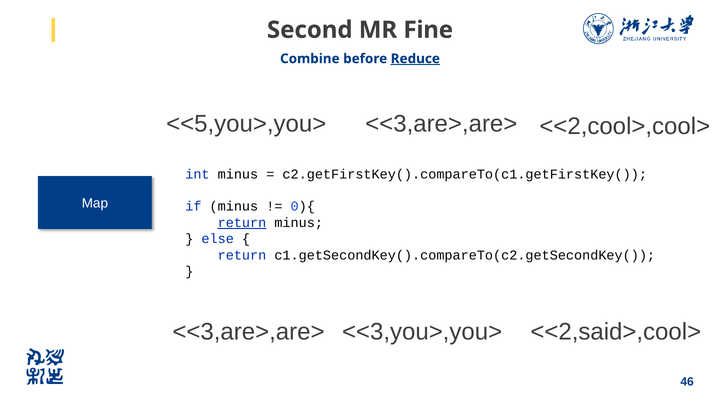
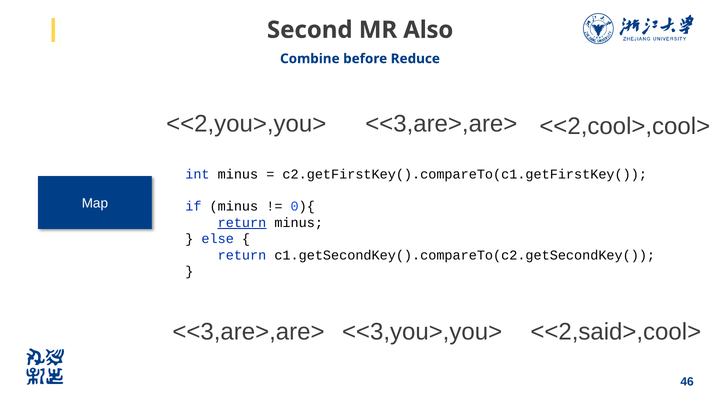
Fine: Fine -> Also
Reduce underline: present -> none
<<5,you>,you>: <<5,you>,you> -> <<2,you>,you>
